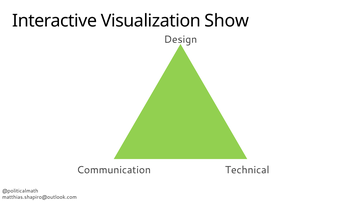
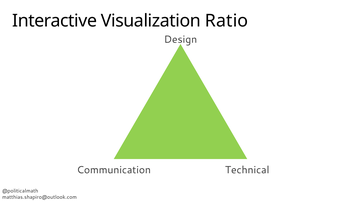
Show: Show -> Ratio
